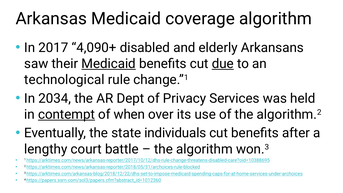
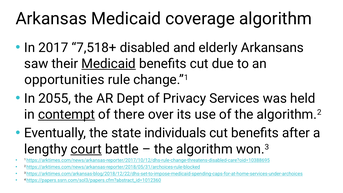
4,090+: 4,090+ -> 7,518+
due underline: present -> none
technological: technological -> opportunities
2034: 2034 -> 2055
when: when -> there
court underline: none -> present
